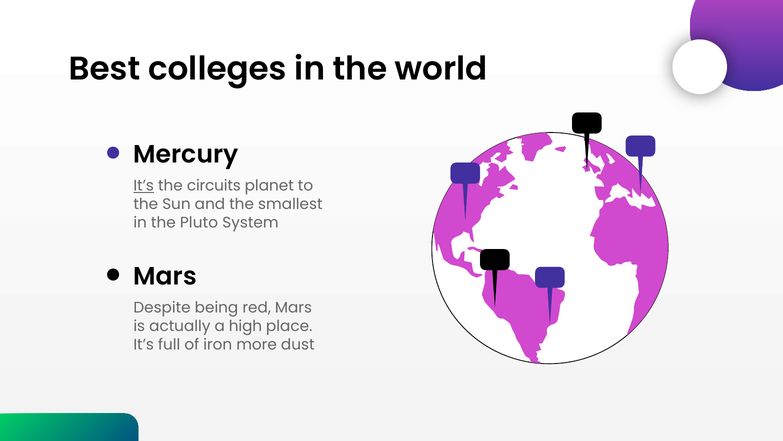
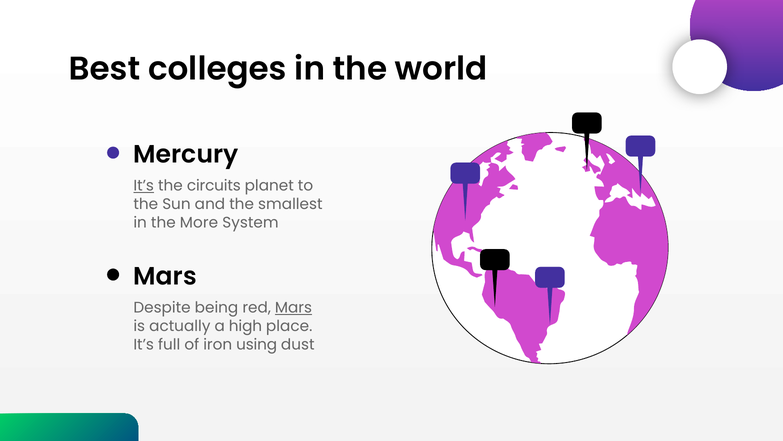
Pluto: Pluto -> More
Mars at (293, 307) underline: none -> present
more: more -> using
